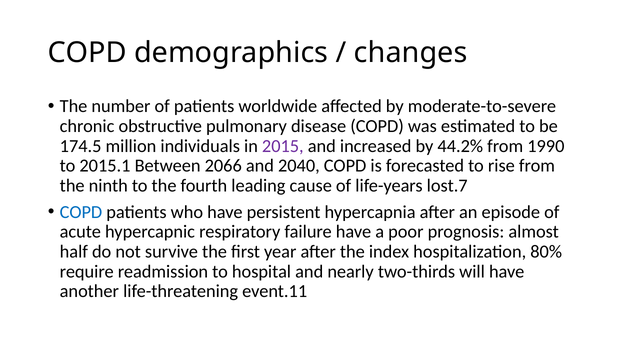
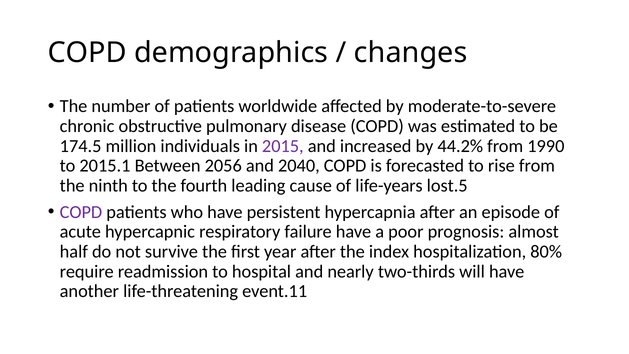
2066: 2066 -> 2056
lost.7: lost.7 -> lost.5
COPD at (81, 212) colour: blue -> purple
